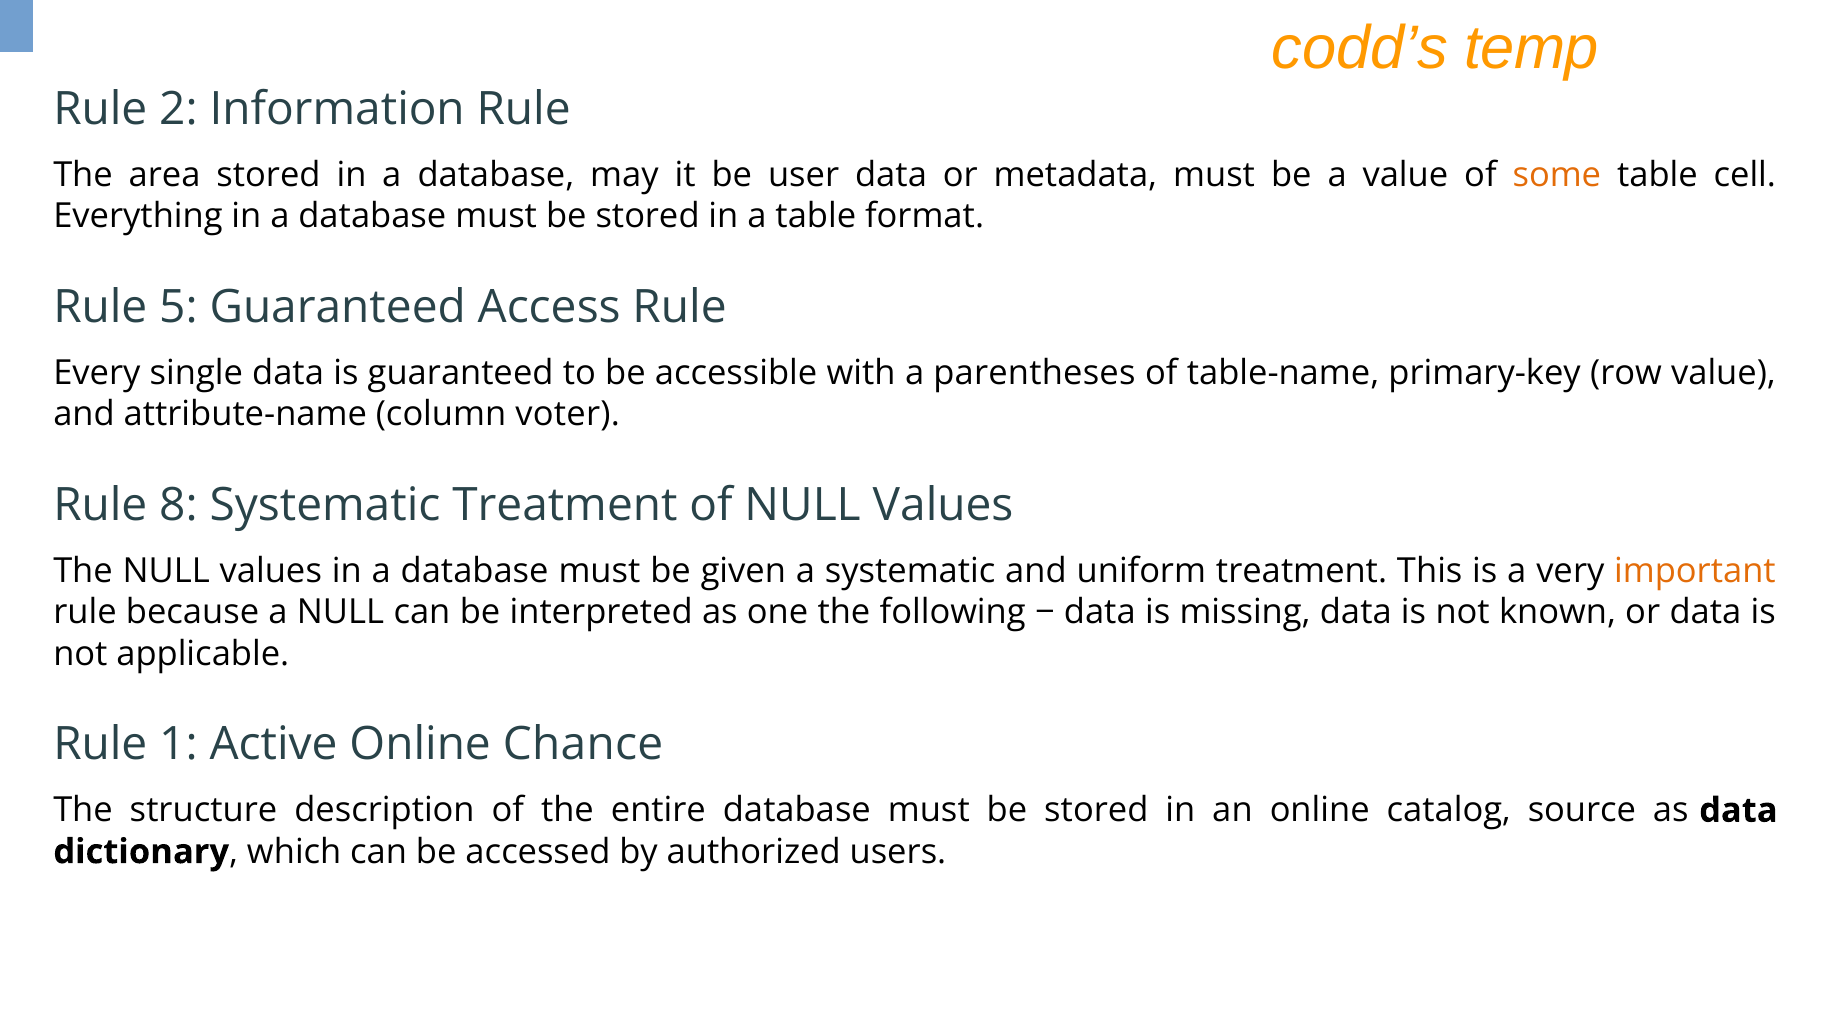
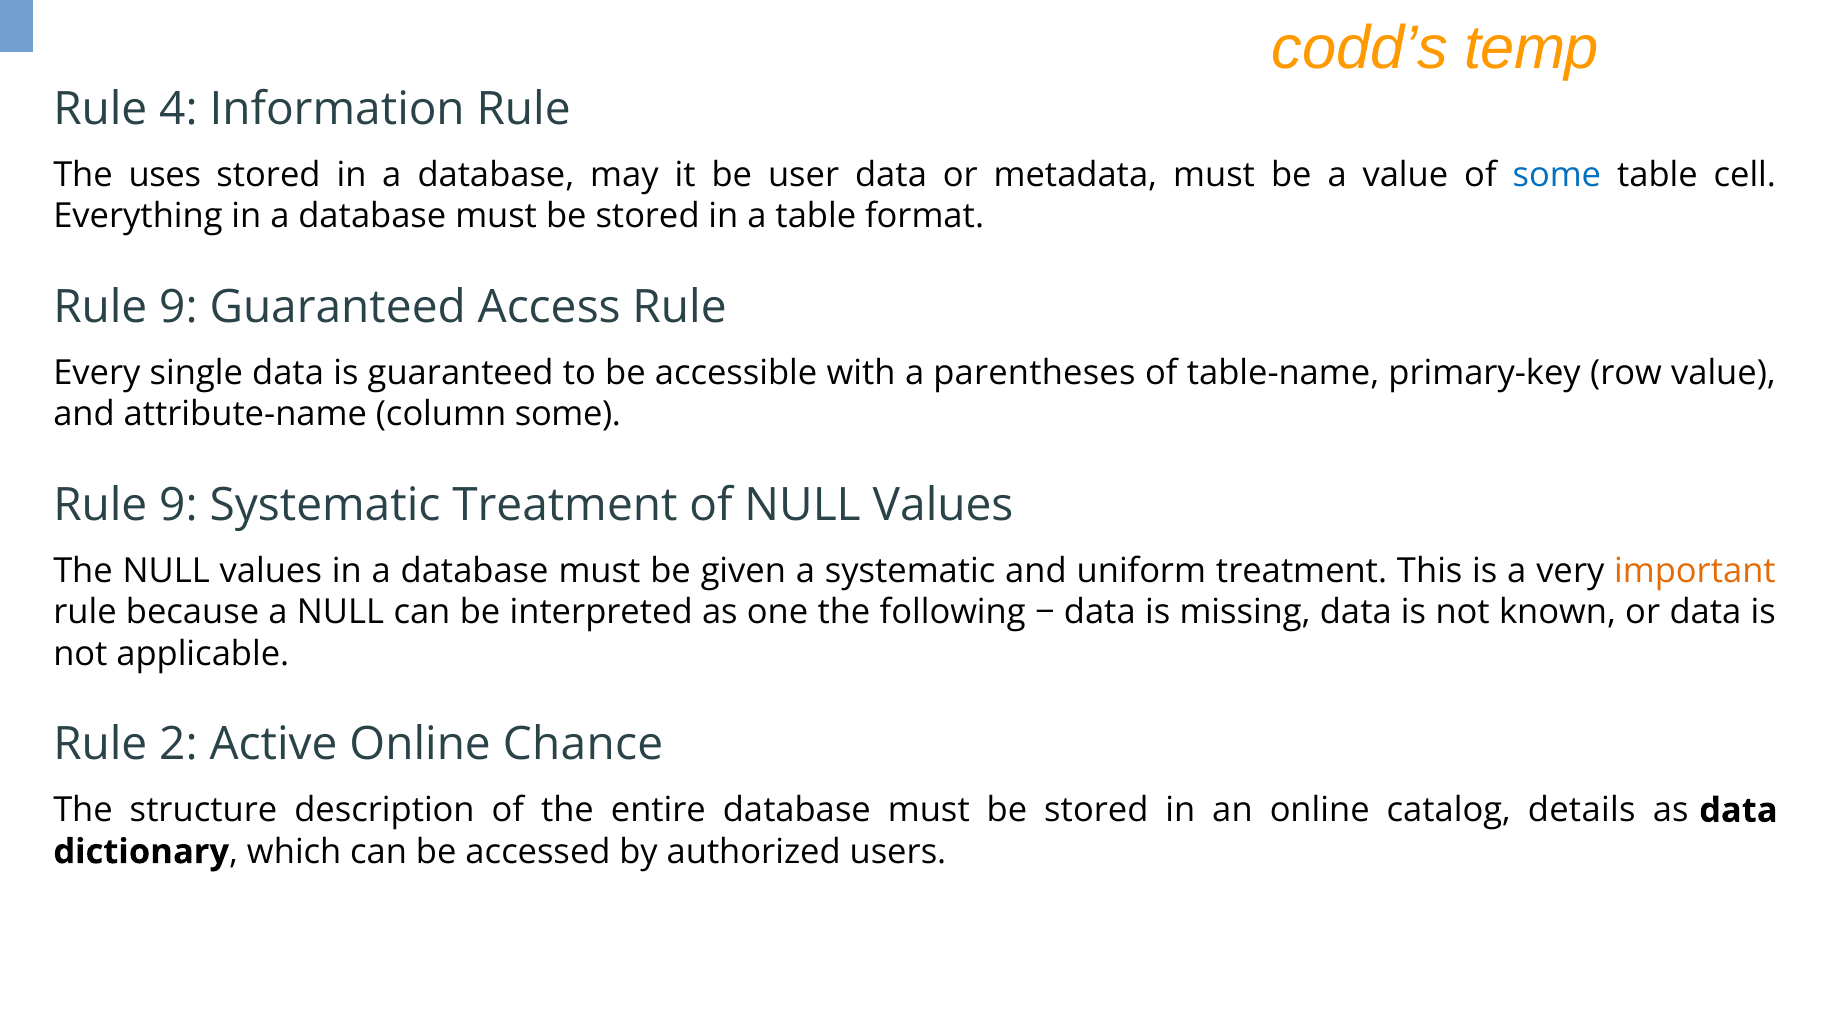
2: 2 -> 4
area: area -> uses
some at (1557, 175) colour: orange -> blue
5 at (178, 307): 5 -> 9
column voter: voter -> some
8 at (178, 505): 8 -> 9
1: 1 -> 2
source: source -> details
